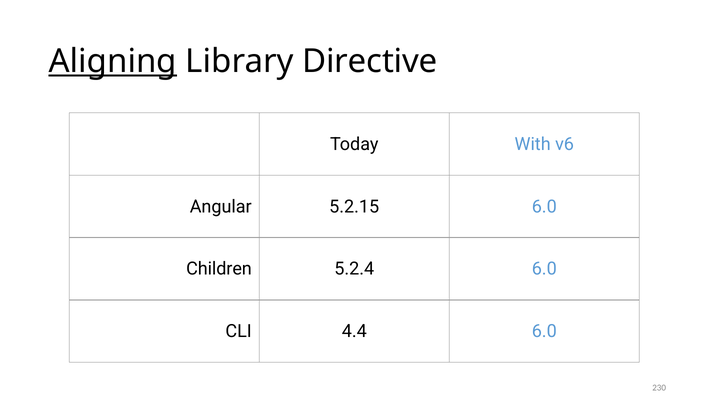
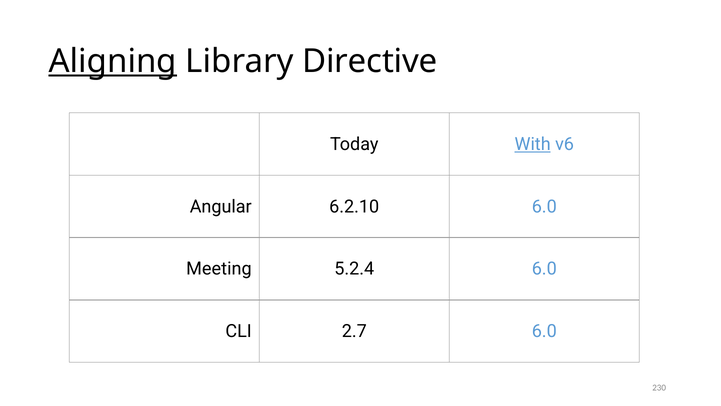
With underline: none -> present
5.2.15: 5.2.15 -> 6.2.10
Children: Children -> Meeting
4.4: 4.4 -> 2.7
